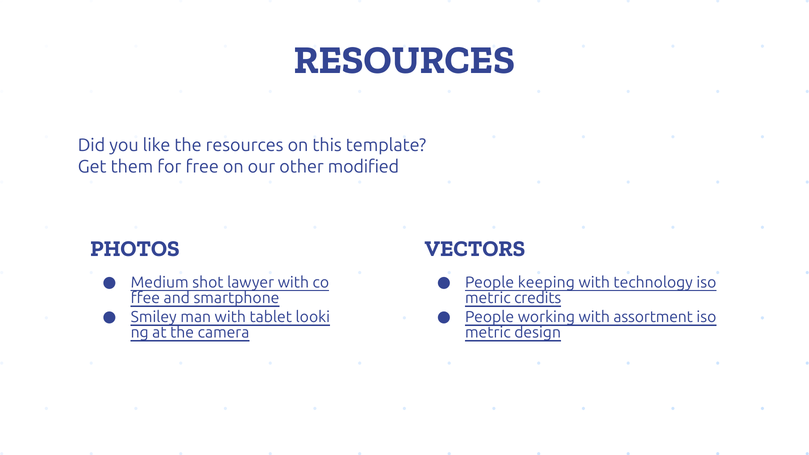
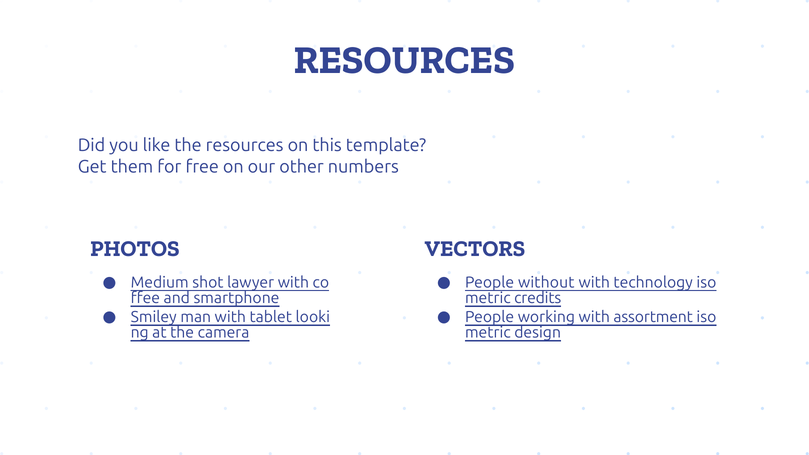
modified: modified -> numbers
keeping: keeping -> without
